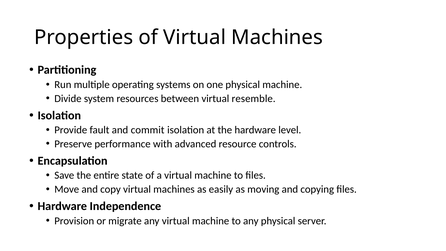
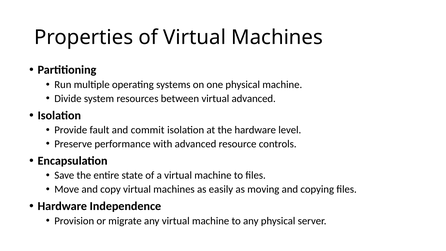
virtual resemble: resemble -> advanced
